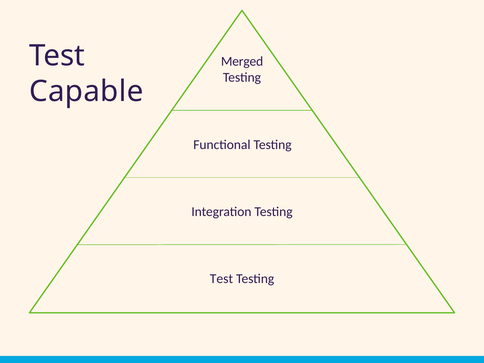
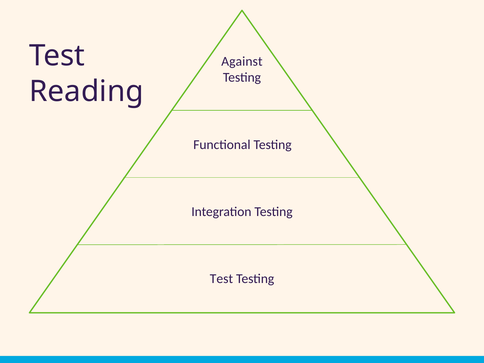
Merged: Merged -> Against
Capable: Capable -> Reading
